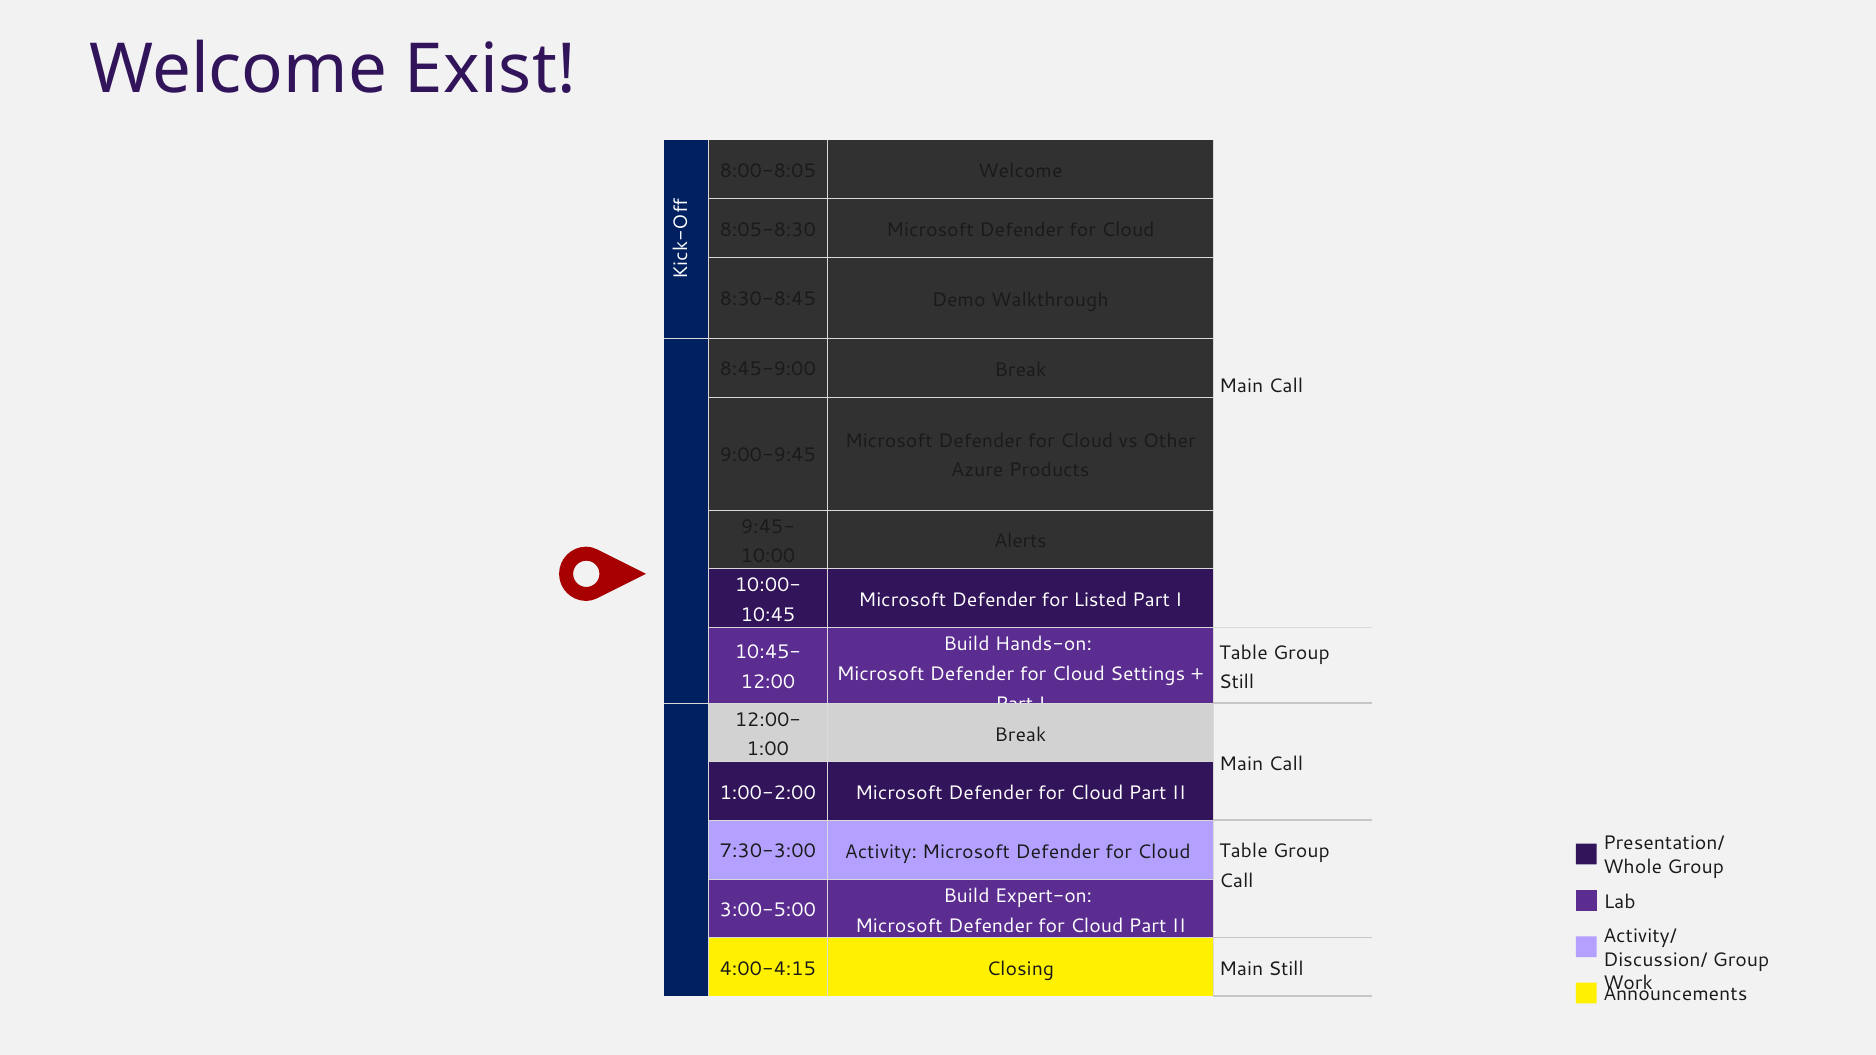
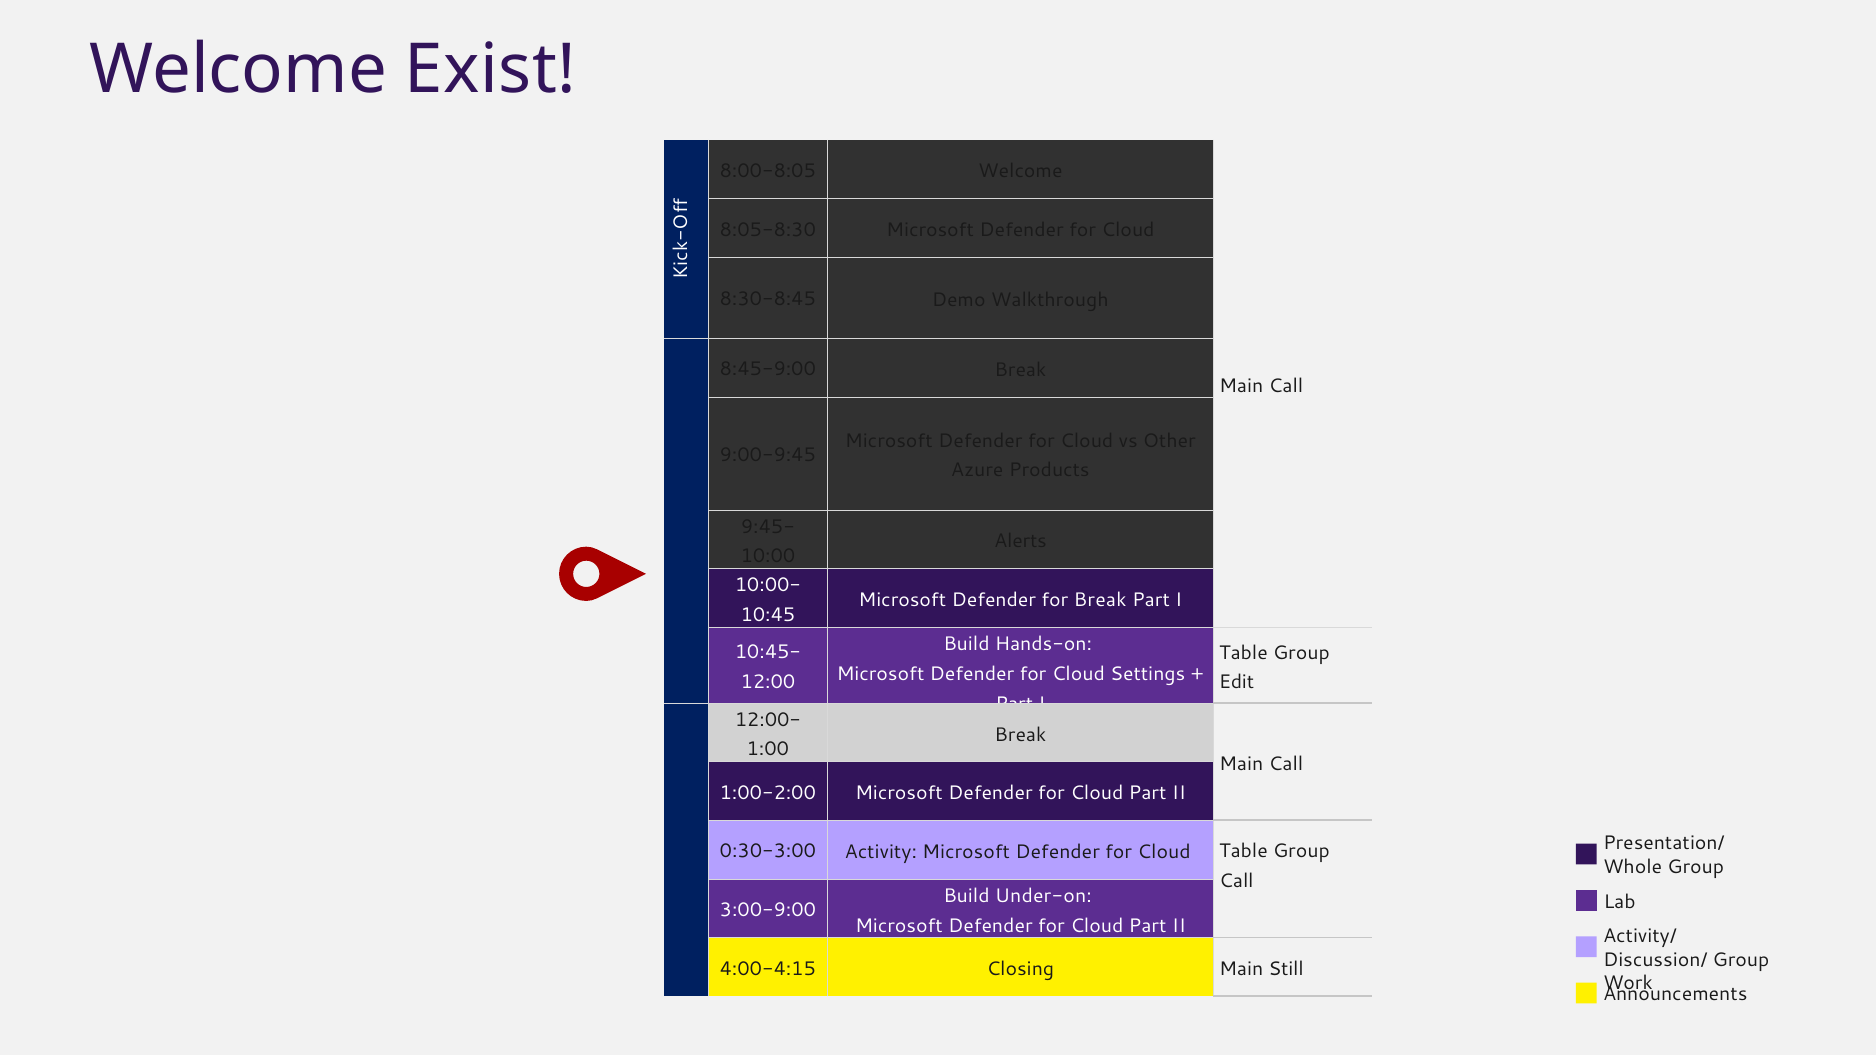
for Listed: Listed -> Break
Still at (1236, 682): Still -> Edit
7:30-3:00: 7:30-3:00 -> 0:30-3:00
Expert-on: Expert-on -> Under-on
3:00-5:00: 3:00-5:00 -> 3:00-9:00
